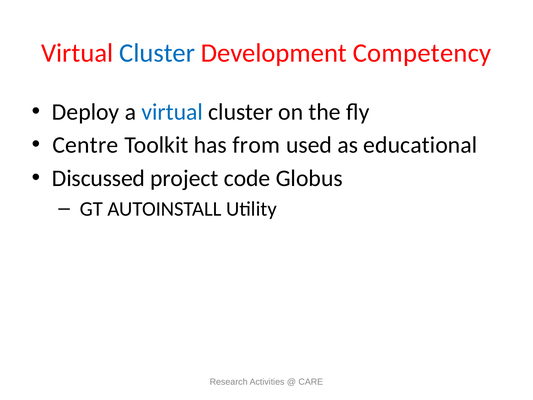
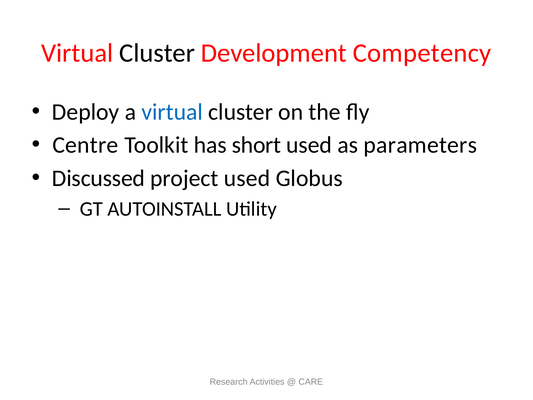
Cluster at (157, 53) colour: blue -> black
from: from -> short
educational: educational -> parameters
project code: code -> used
